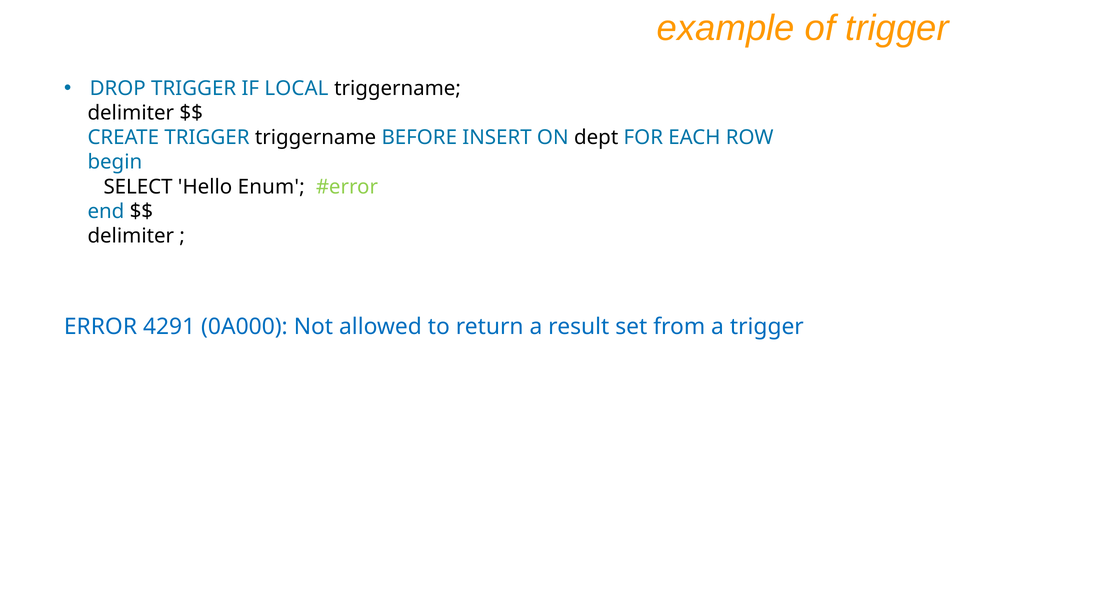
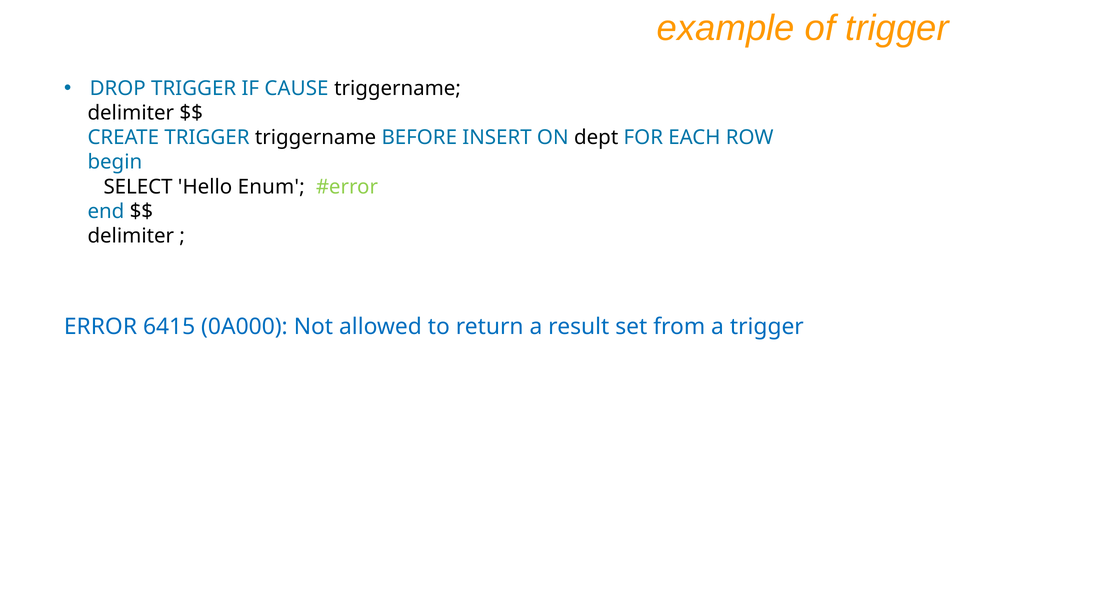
LOCAL: LOCAL -> CAUSE
4291: 4291 -> 6415
